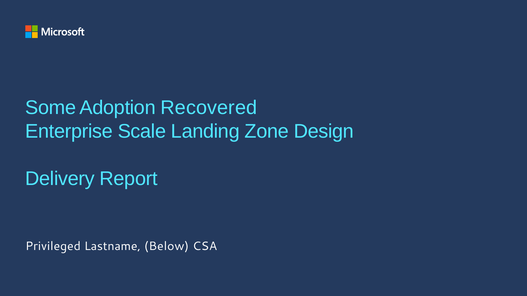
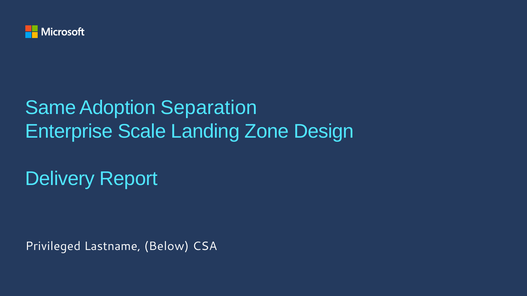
Some: Some -> Same
Recovered: Recovered -> Separation
